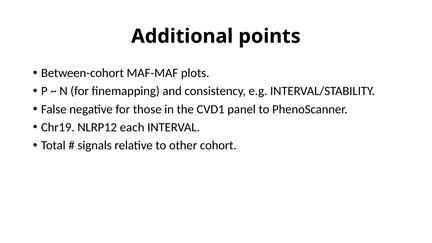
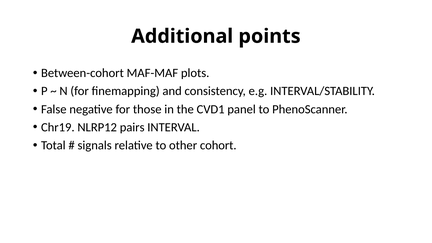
each: each -> pairs
